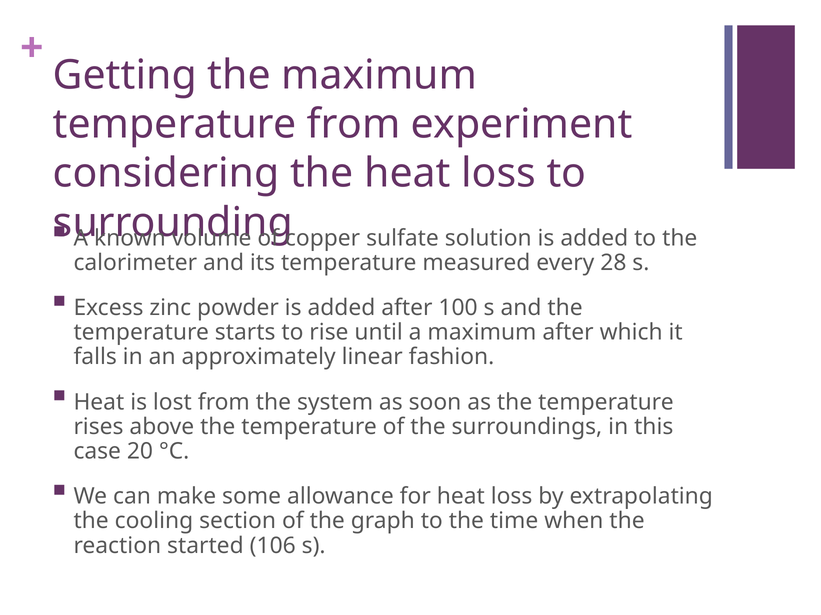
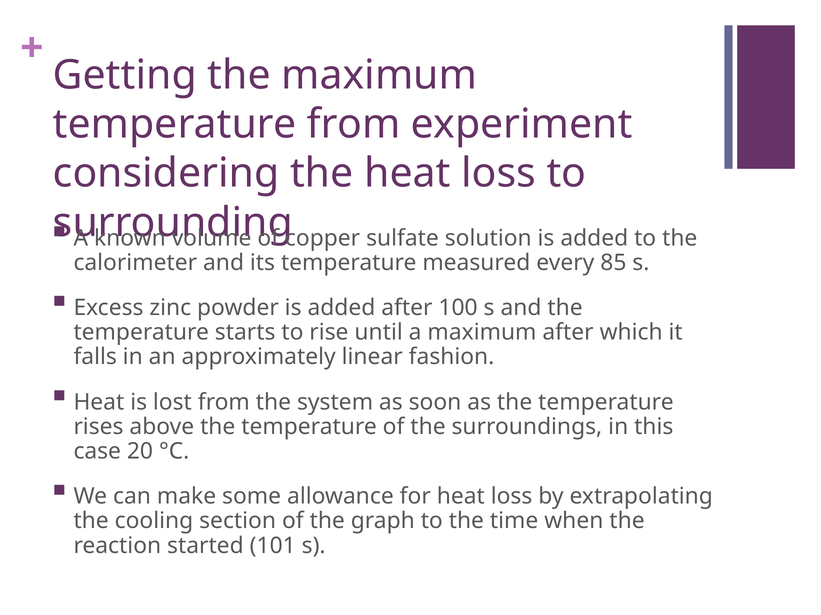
28: 28 -> 85
106: 106 -> 101
